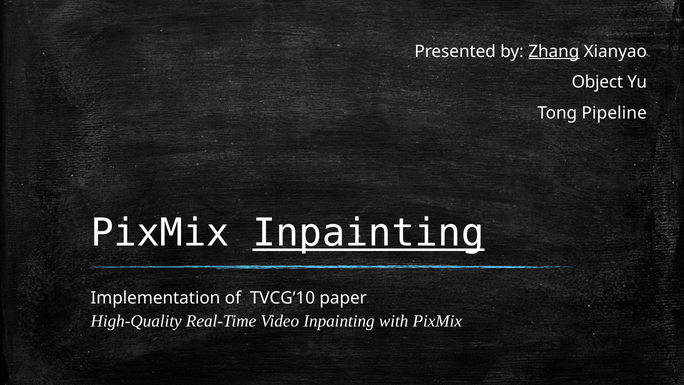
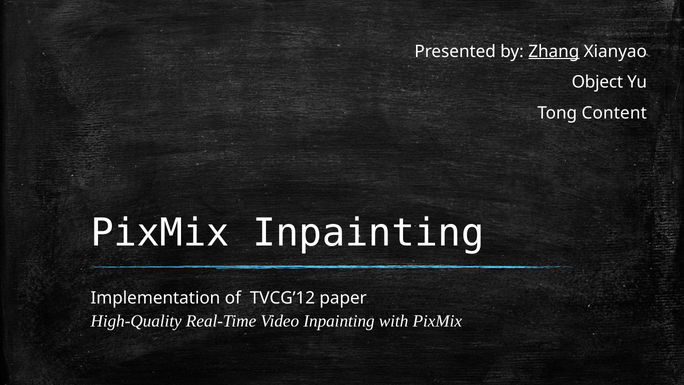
Pipeline: Pipeline -> Content
Inpainting at (368, 233) underline: present -> none
TVCG’10: TVCG’10 -> TVCG’12
